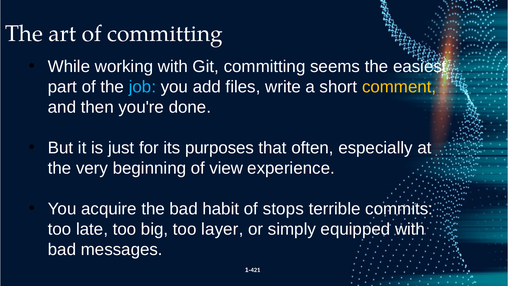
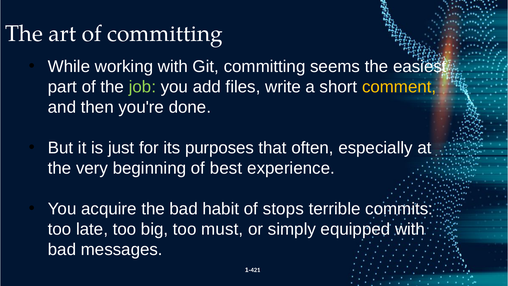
job colour: light blue -> light green
view: view -> best
layer: layer -> must
